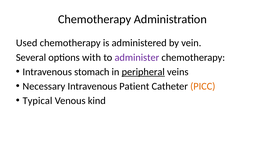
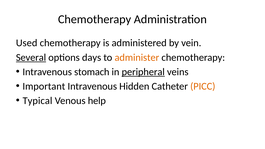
Several underline: none -> present
with: with -> days
administer colour: purple -> orange
Necessary: Necessary -> Important
Patient: Patient -> Hidden
kind: kind -> help
